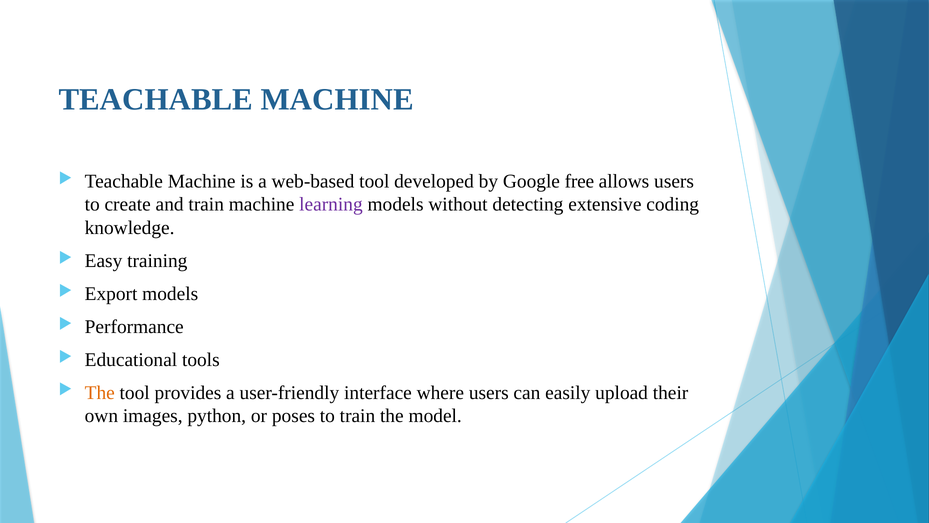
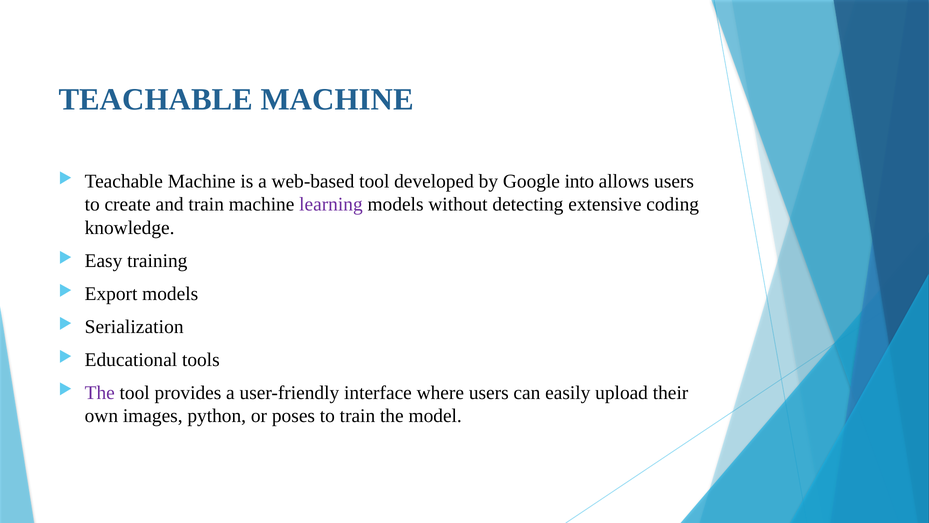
free: free -> into
Performance: Performance -> Serialization
The at (100, 392) colour: orange -> purple
